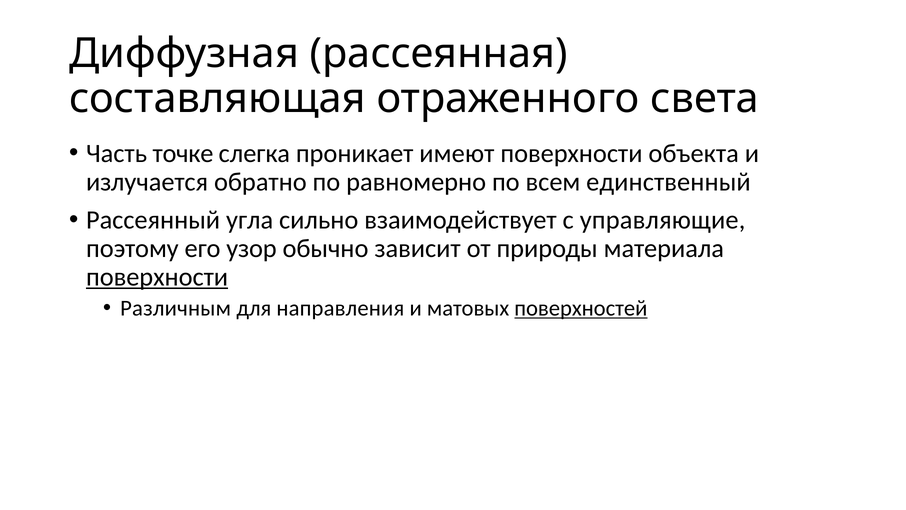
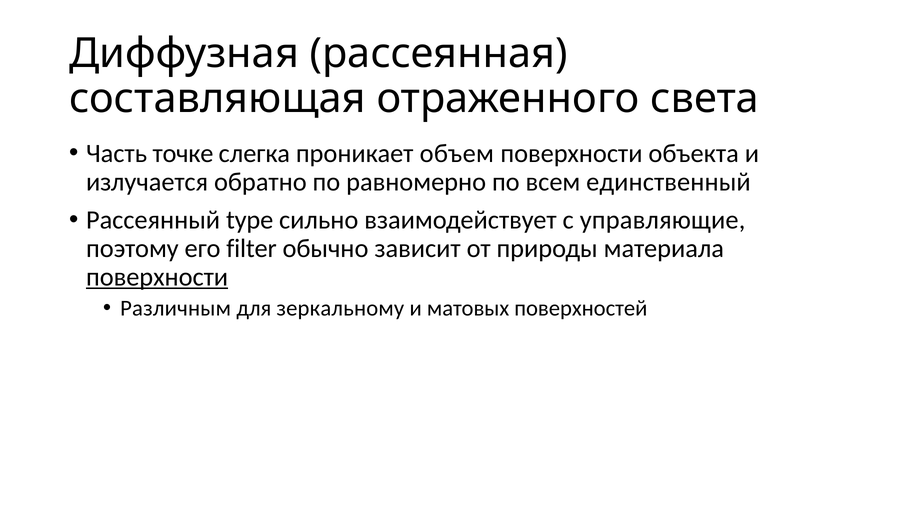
имеют: имеют -> объем
угла: угла -> type
узор: узор -> filter
направления: направления -> зеркальному
поверхностей underline: present -> none
